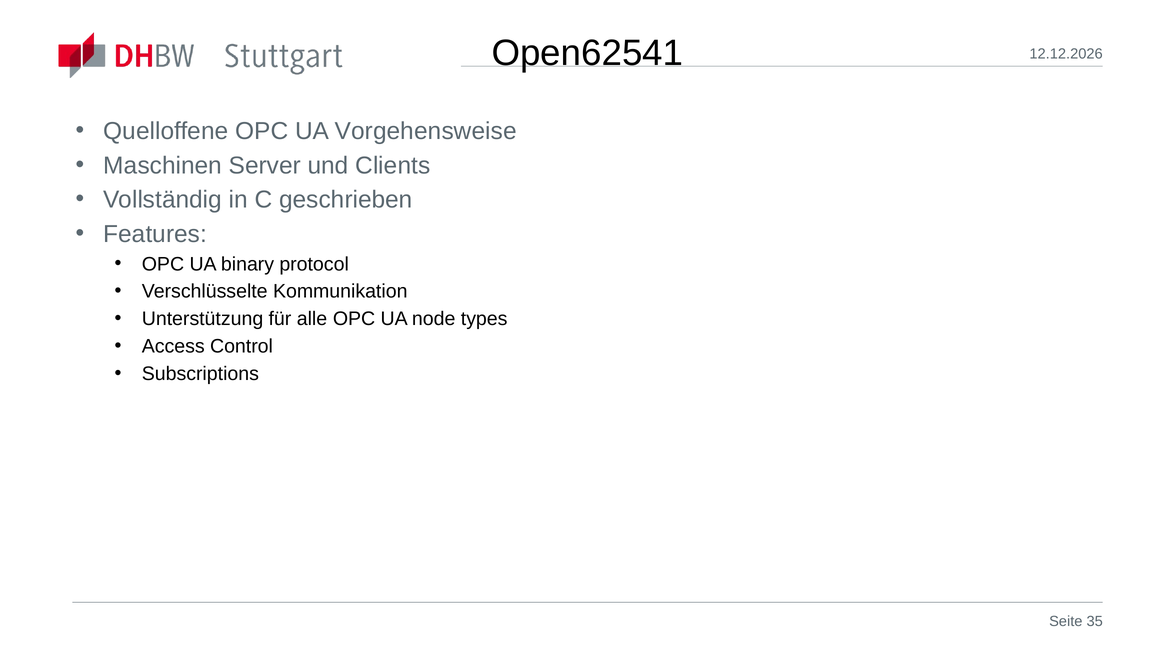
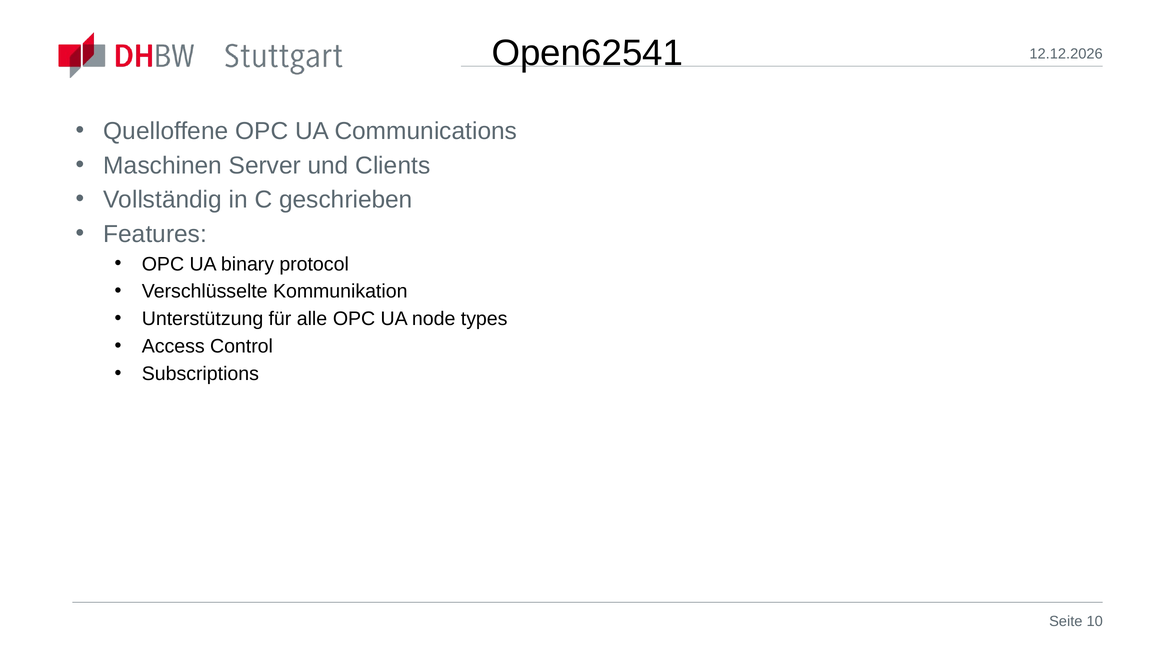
Vorgehensweise: Vorgehensweise -> Communications
35: 35 -> 10
